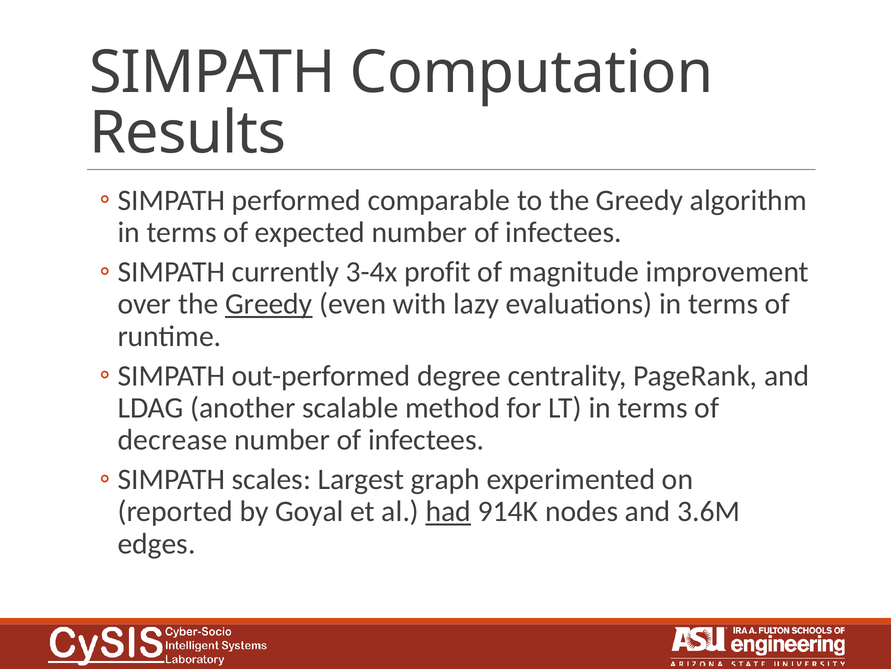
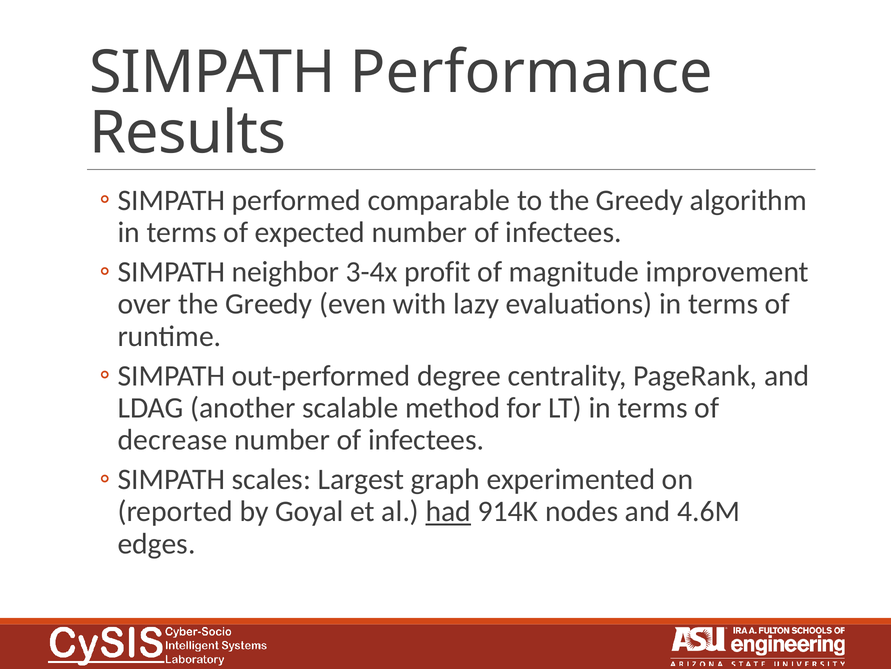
Computation: Computation -> Performance
currently: currently -> neighbor
Greedy at (269, 304) underline: present -> none
3.6M: 3.6M -> 4.6M
